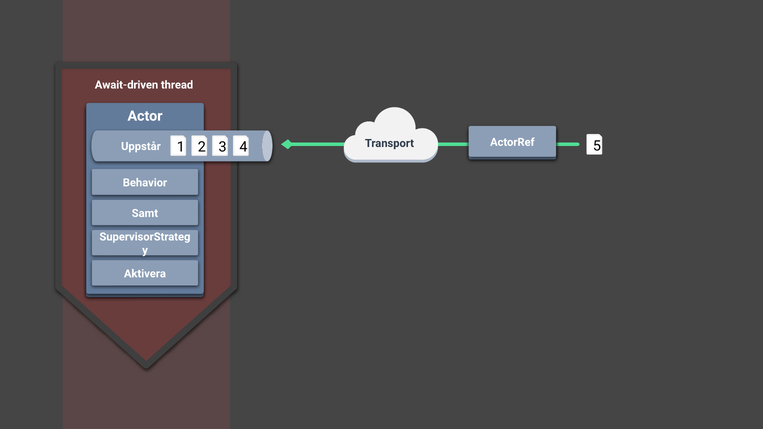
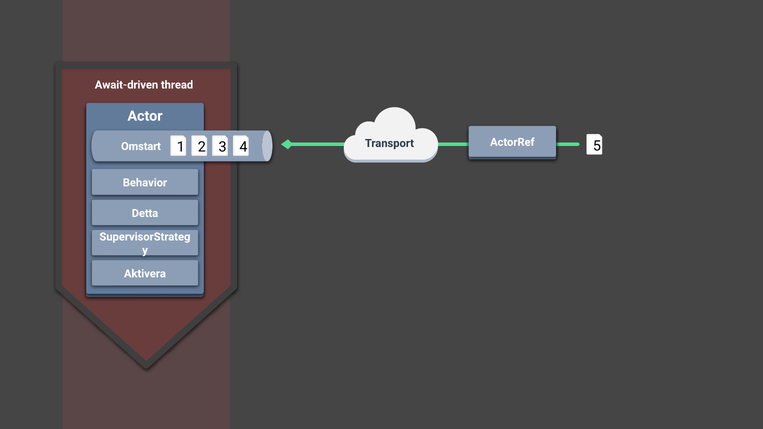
Uppstår: Uppstår -> Omstart
Samt: Samt -> Detta
